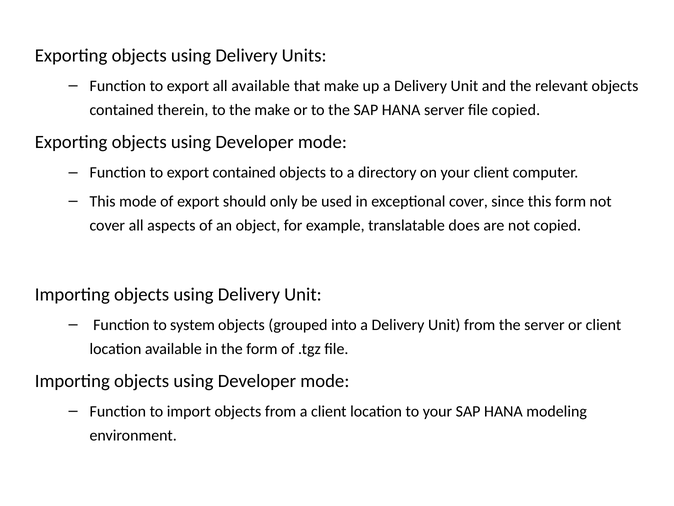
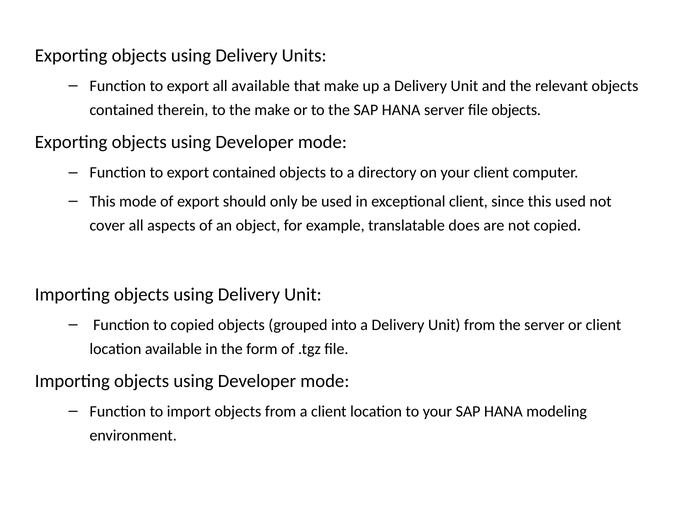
file copied: copied -> objects
exceptional cover: cover -> client
this form: form -> used
to system: system -> copied
